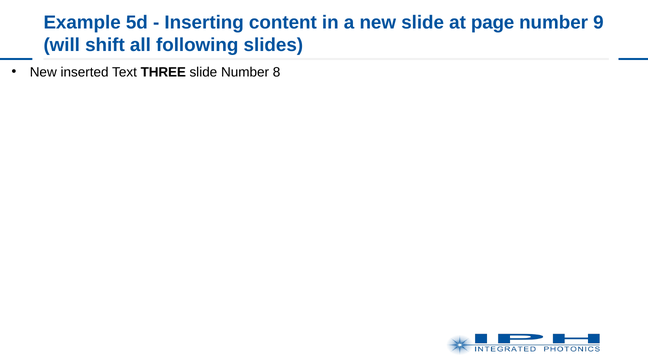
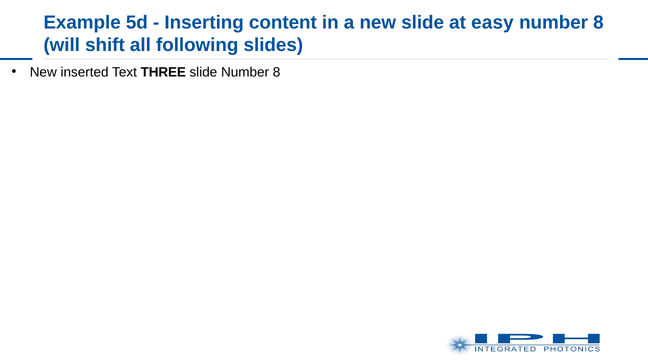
page: page -> easy
9 at (598, 23): 9 -> 8
